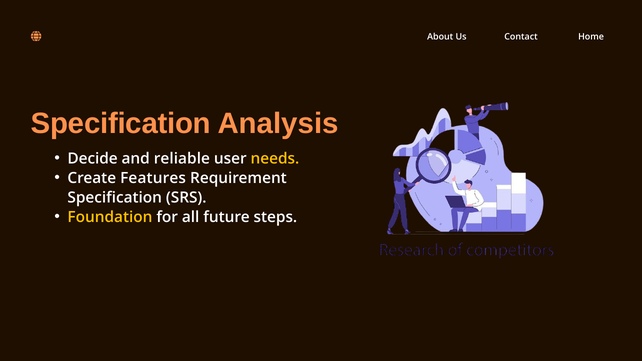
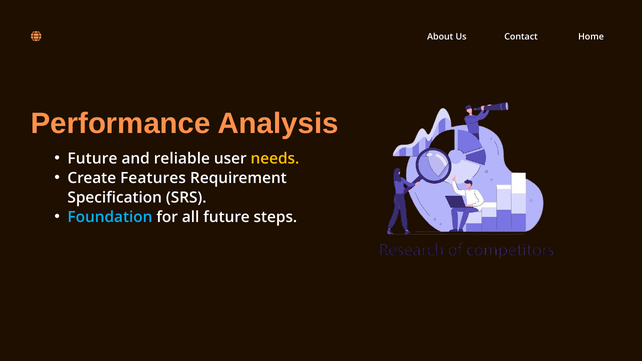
Specification at (121, 124): Specification -> Performance
Decide at (93, 159): Decide -> Future
Foundation colour: yellow -> light blue
